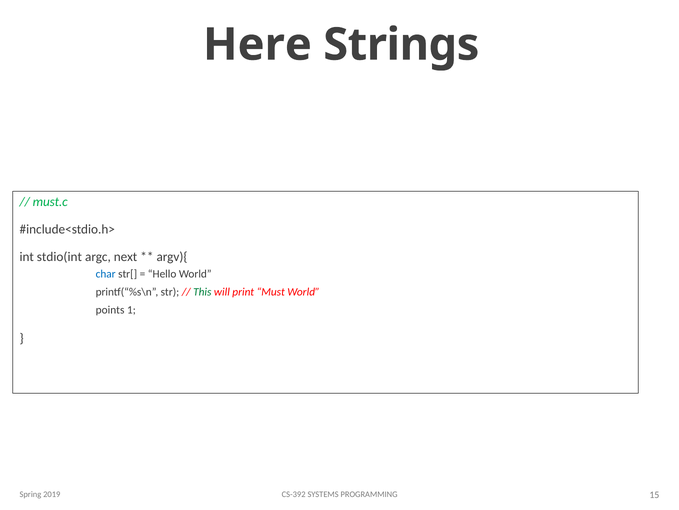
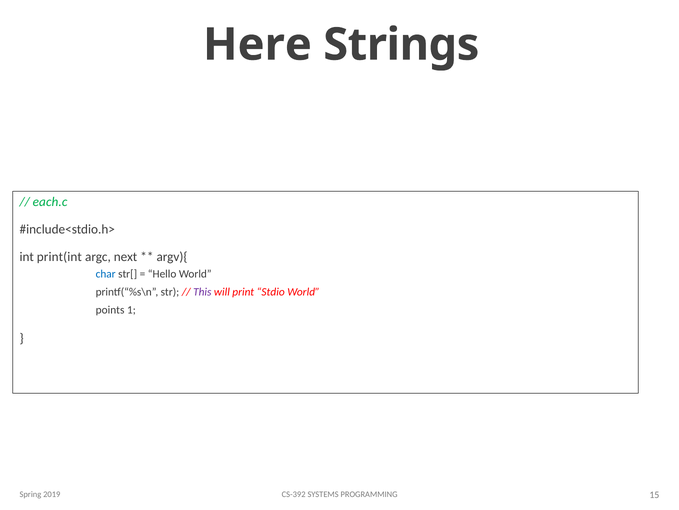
must.c: must.c -> each.c
stdio(int: stdio(int -> print(int
This colour: green -> purple
Must: Must -> Stdio
